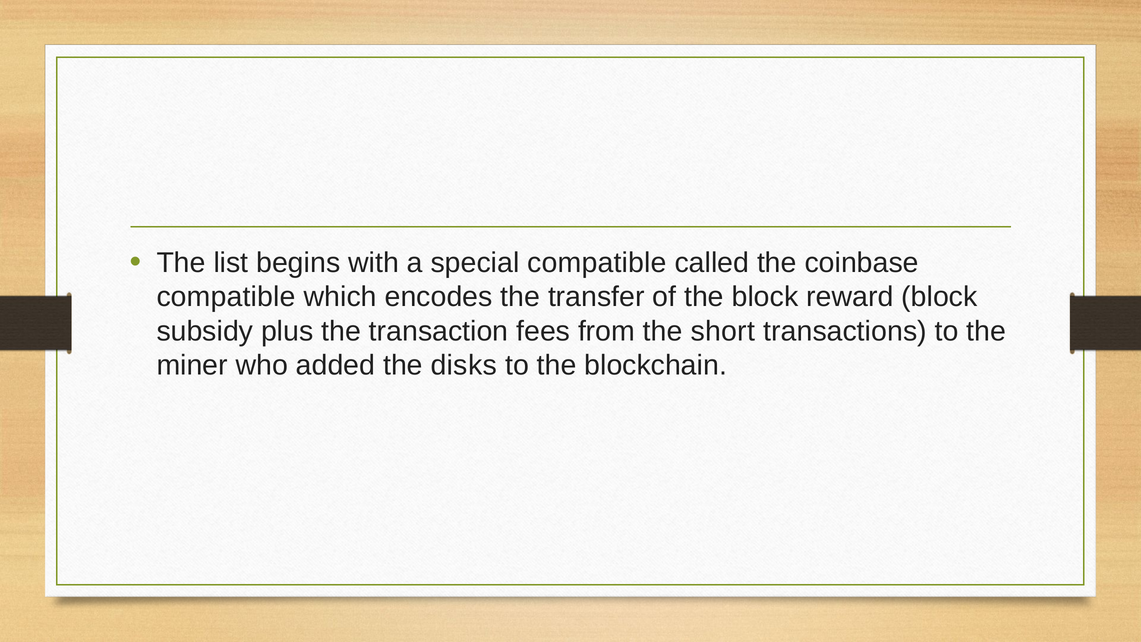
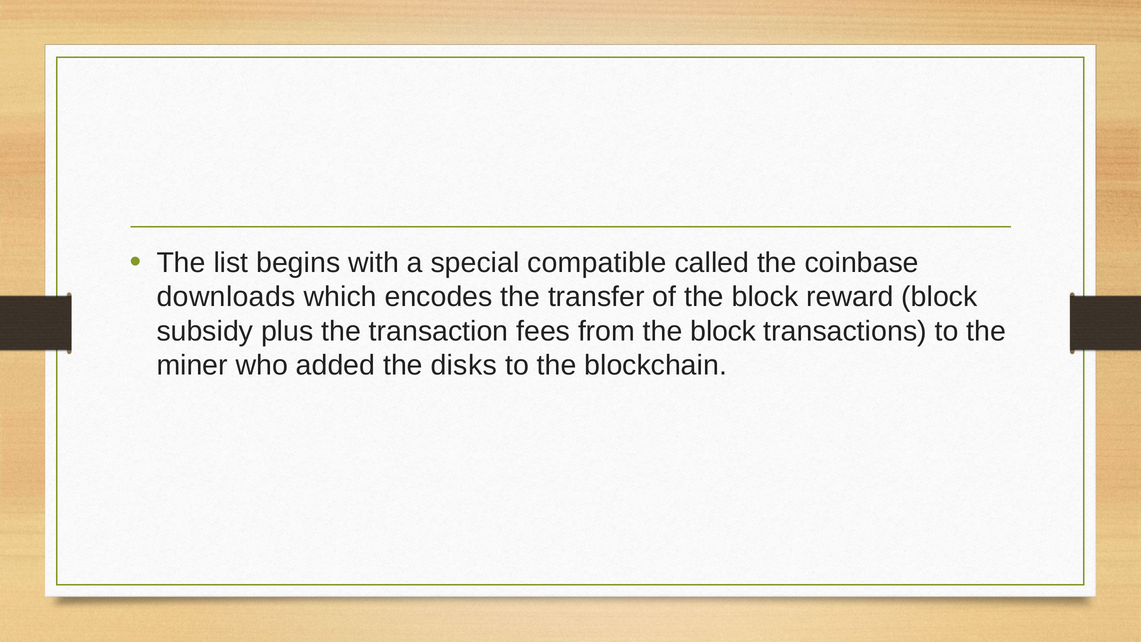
compatible at (226, 297): compatible -> downloads
from the short: short -> block
